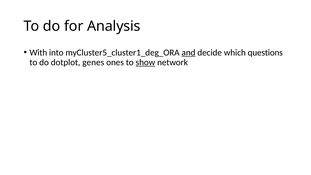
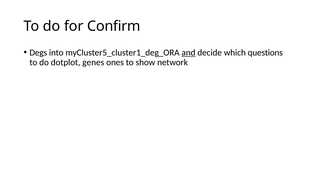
Analysis: Analysis -> Confirm
With: With -> Degs
show underline: present -> none
